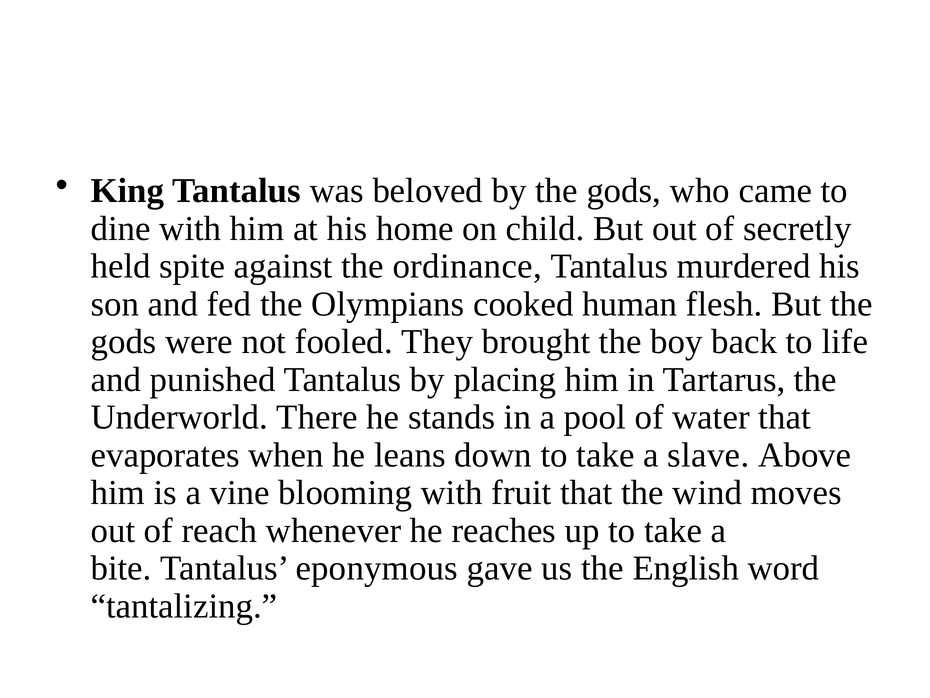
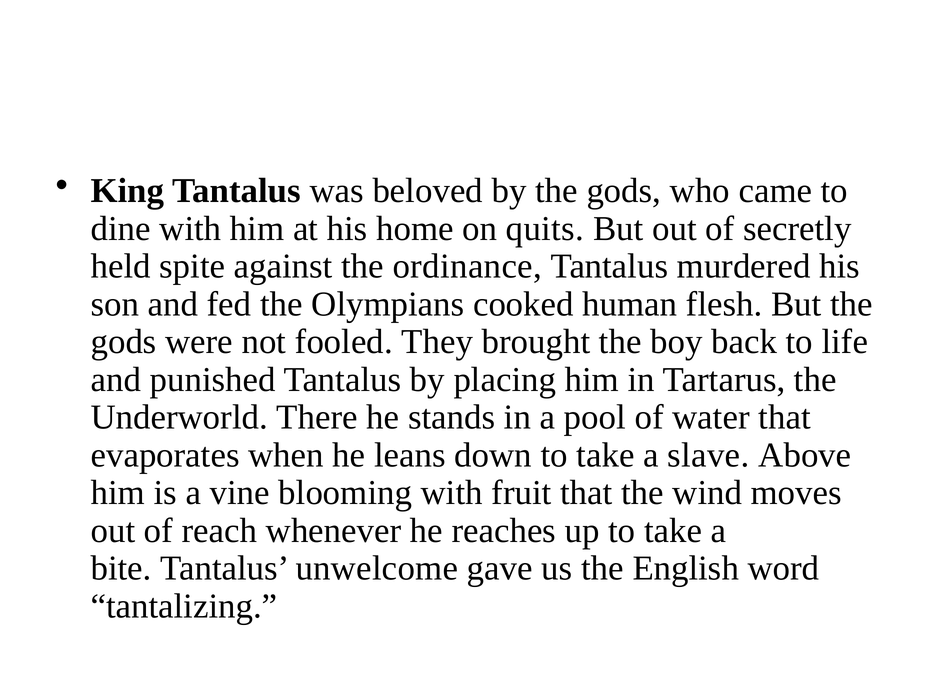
child: child -> quits
eponymous: eponymous -> unwelcome
